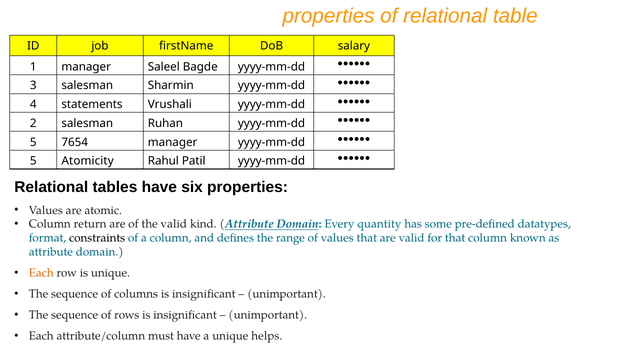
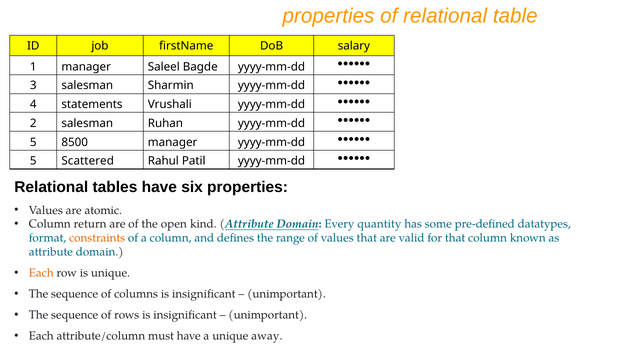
7654: 7654 -> 8500
Atomicity: Atomicity -> Scattered
the valid: valid -> open
constraints colour: black -> orange
helps: helps -> away
